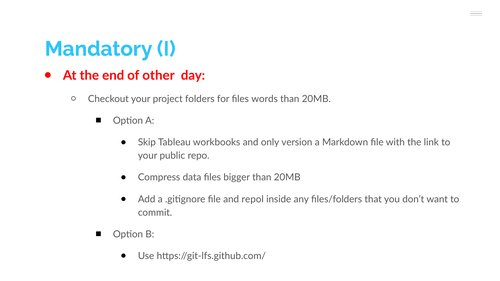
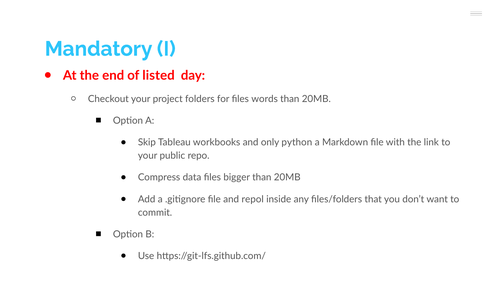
other: other -> listed
version: version -> python
